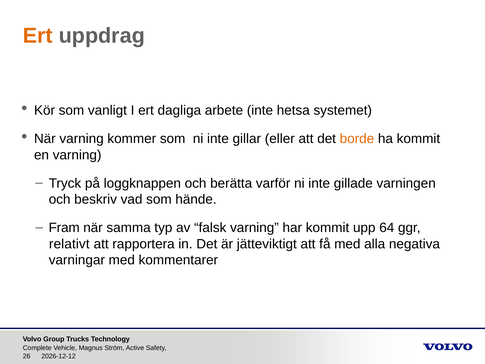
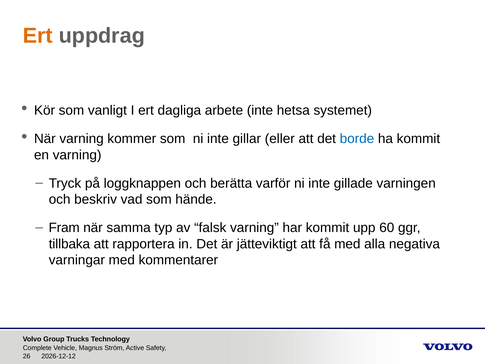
borde colour: orange -> blue
64: 64 -> 60
relativt: relativt -> tillbaka
